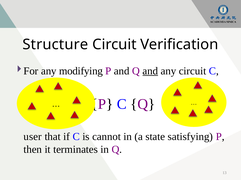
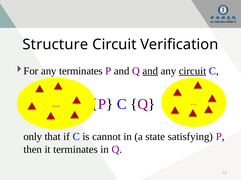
any modifying: modifying -> terminates
circuit at (193, 71) underline: none -> present
user: user -> only
